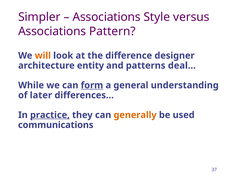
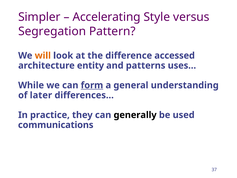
Associations at (107, 17): Associations -> Accelerating
Associations at (52, 31): Associations -> Segregation
designer: designer -> accessed
deal…: deal… -> uses…
practice underline: present -> none
generally colour: orange -> black
